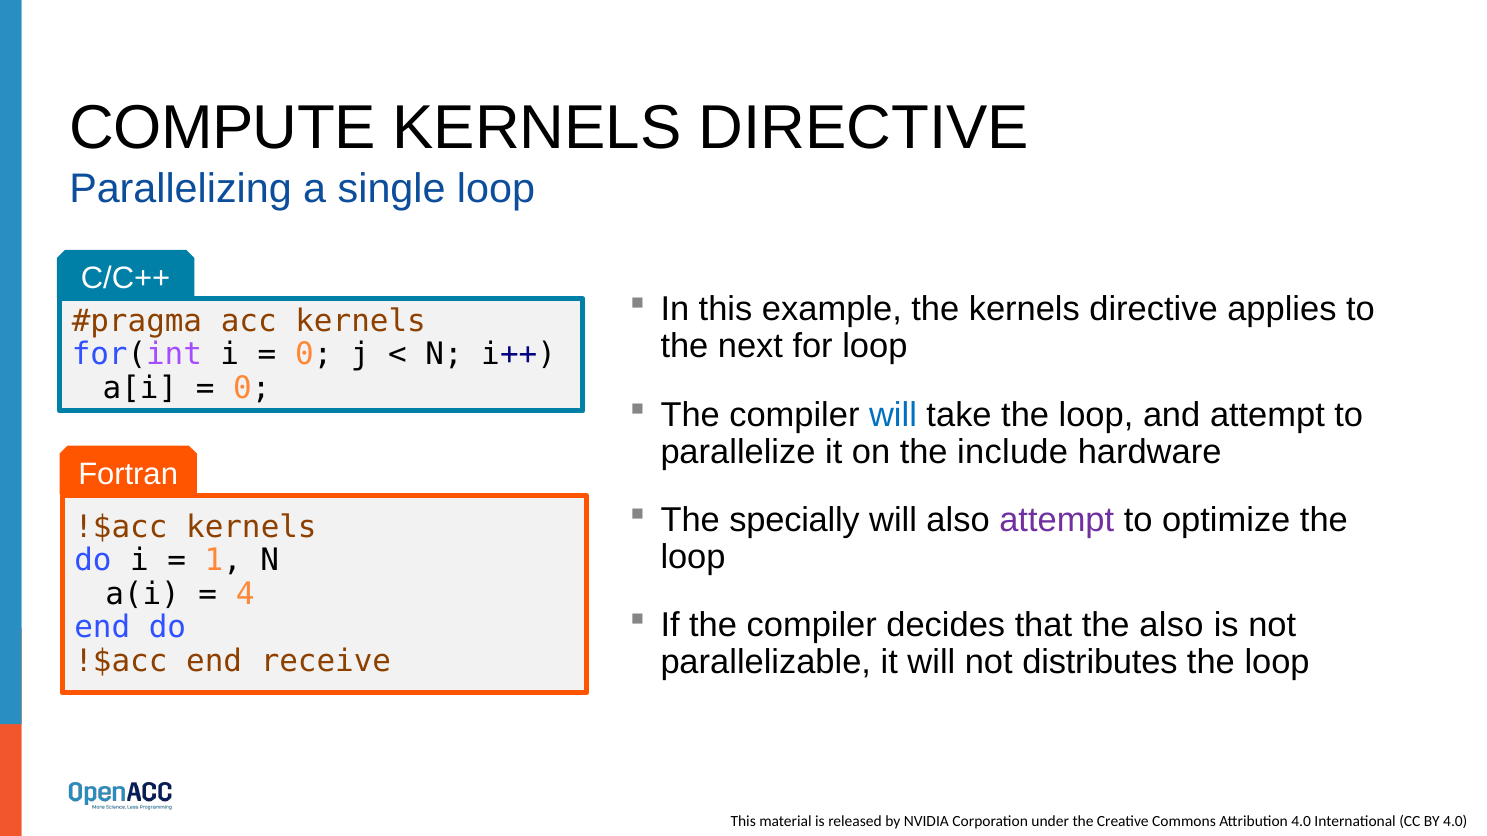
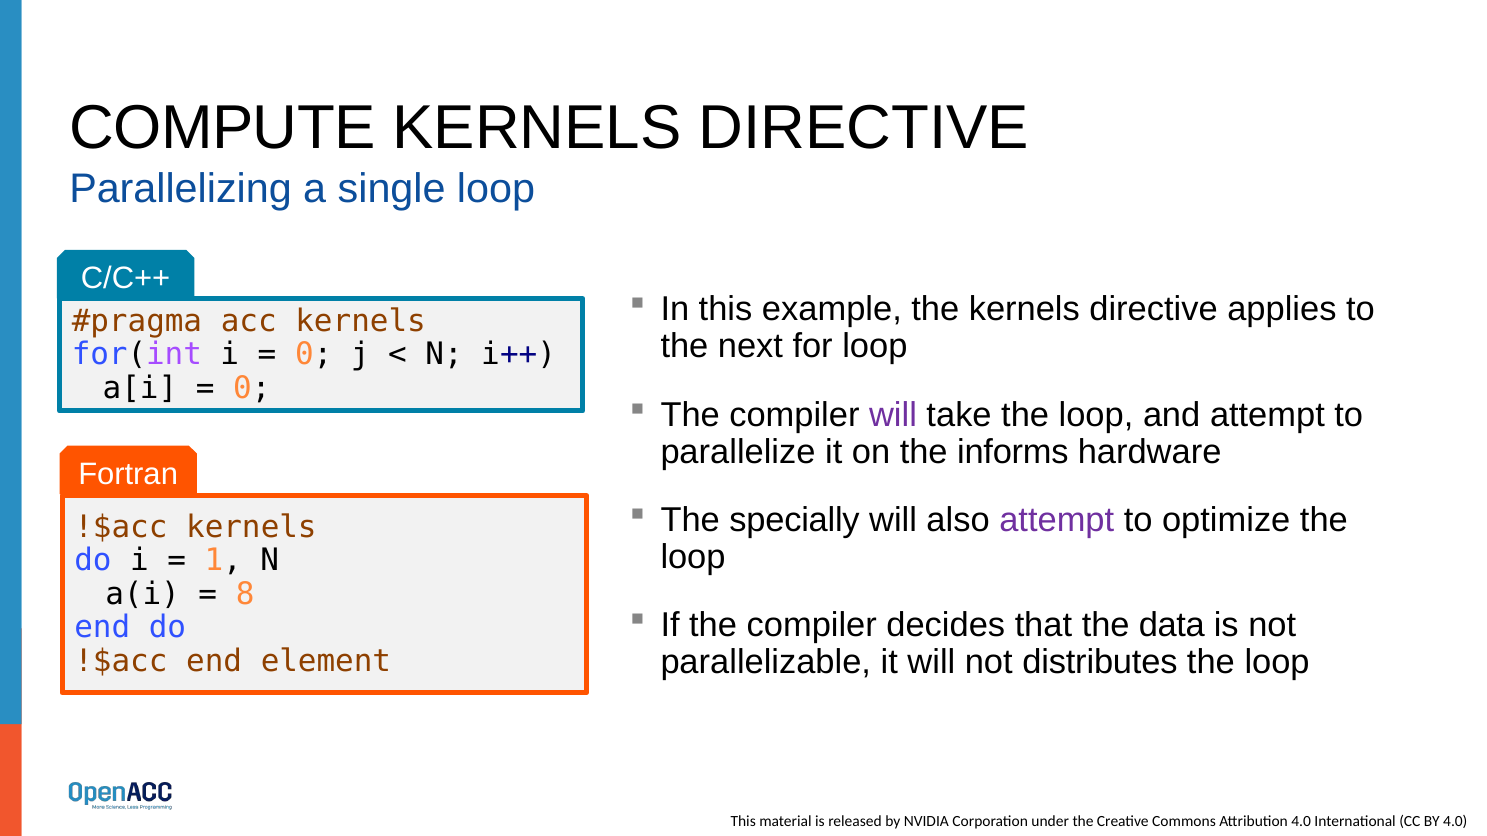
will at (893, 415) colour: blue -> purple
include: include -> informs
4: 4 -> 8
the also: also -> data
receive: receive -> element
